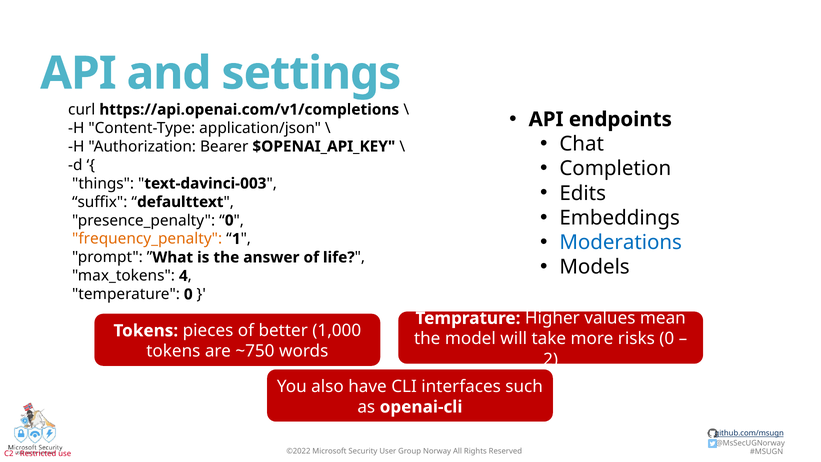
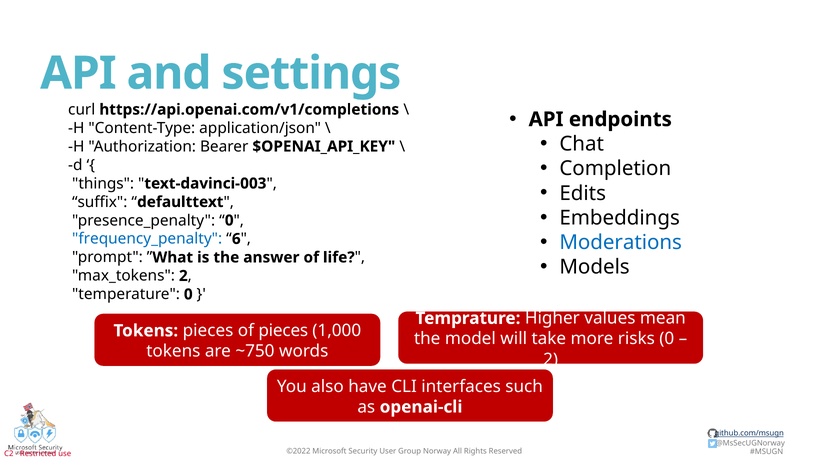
frequency_penalty colour: orange -> blue
1: 1 -> 6
max_tokens 4: 4 -> 2
of better: better -> pieces
